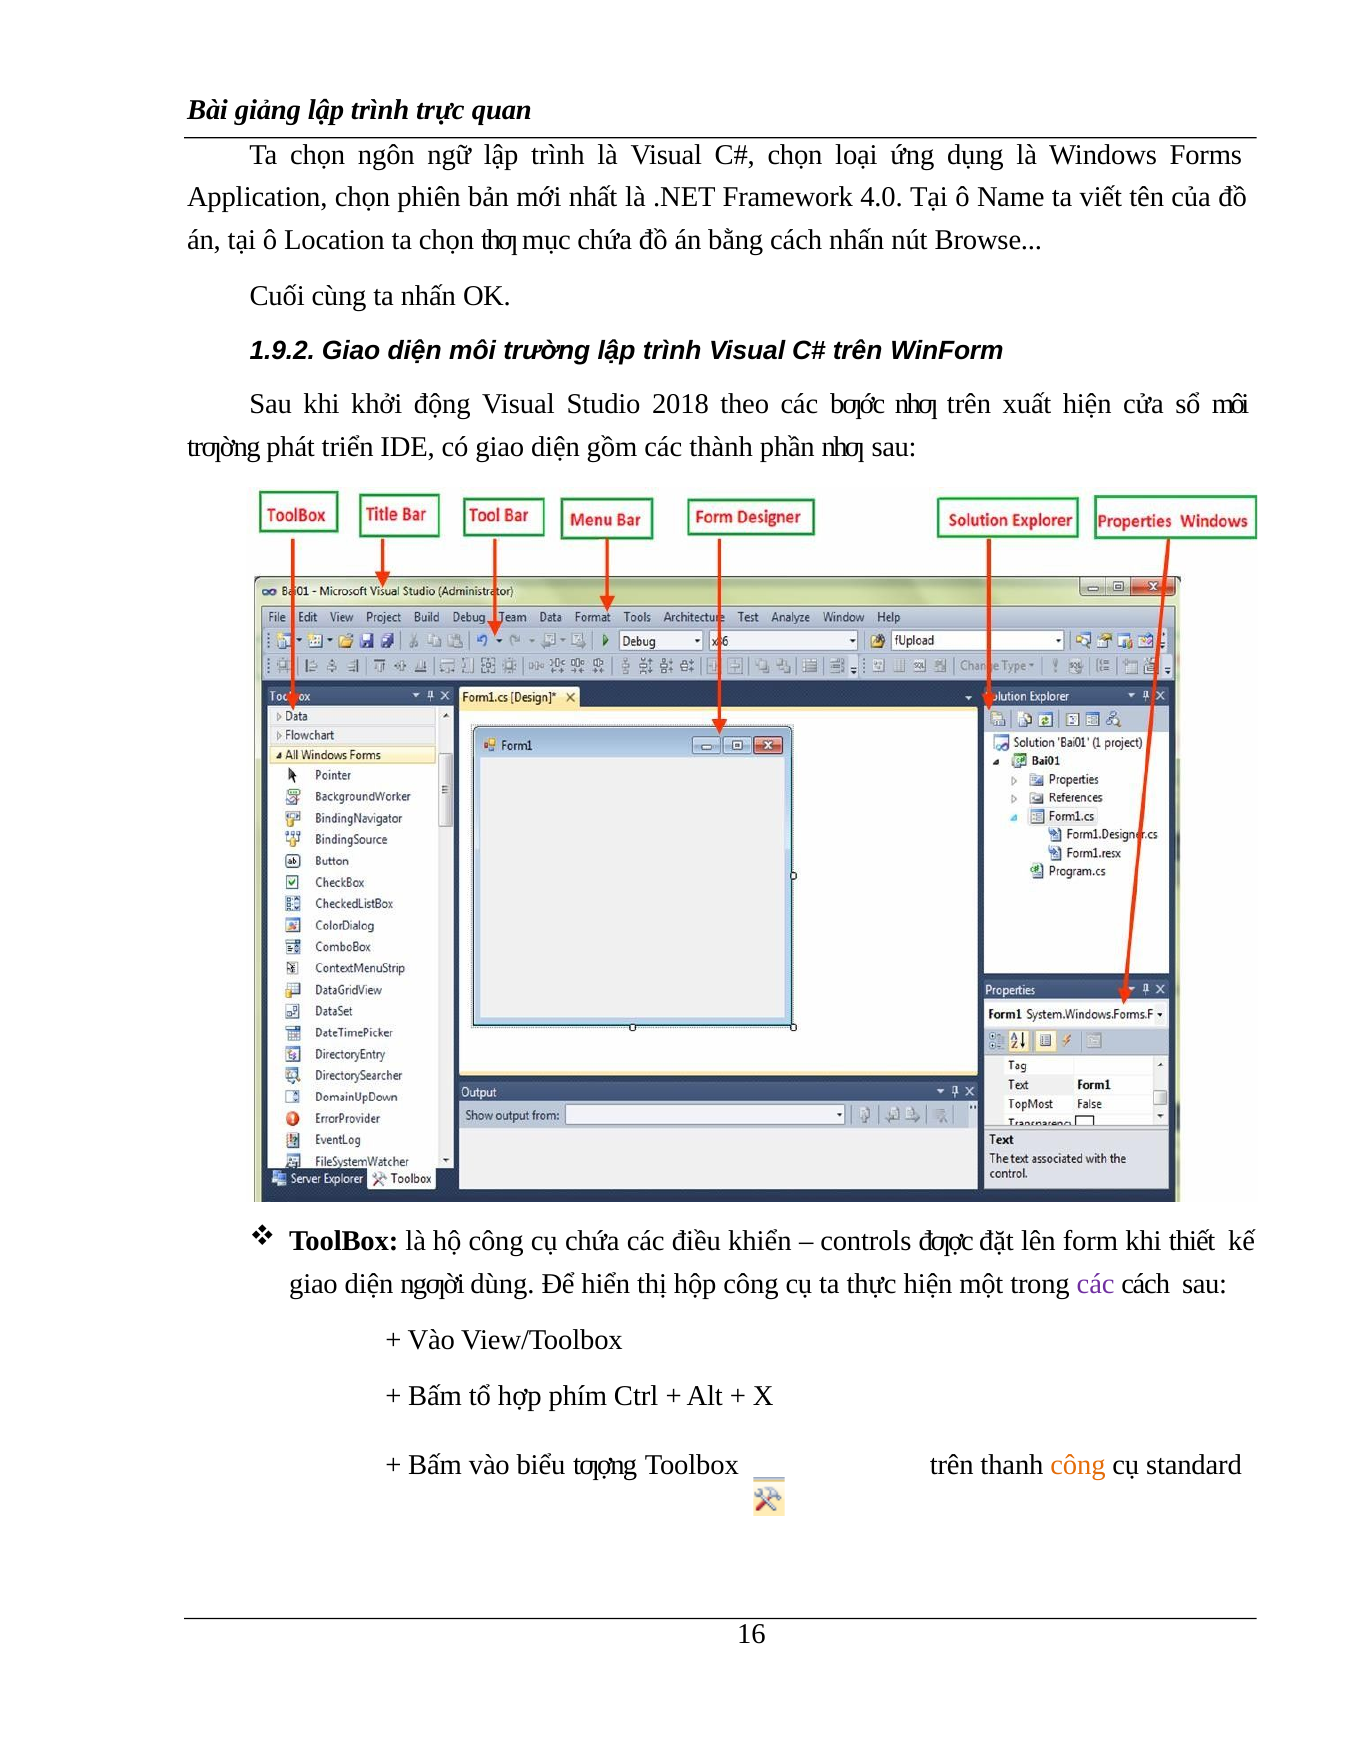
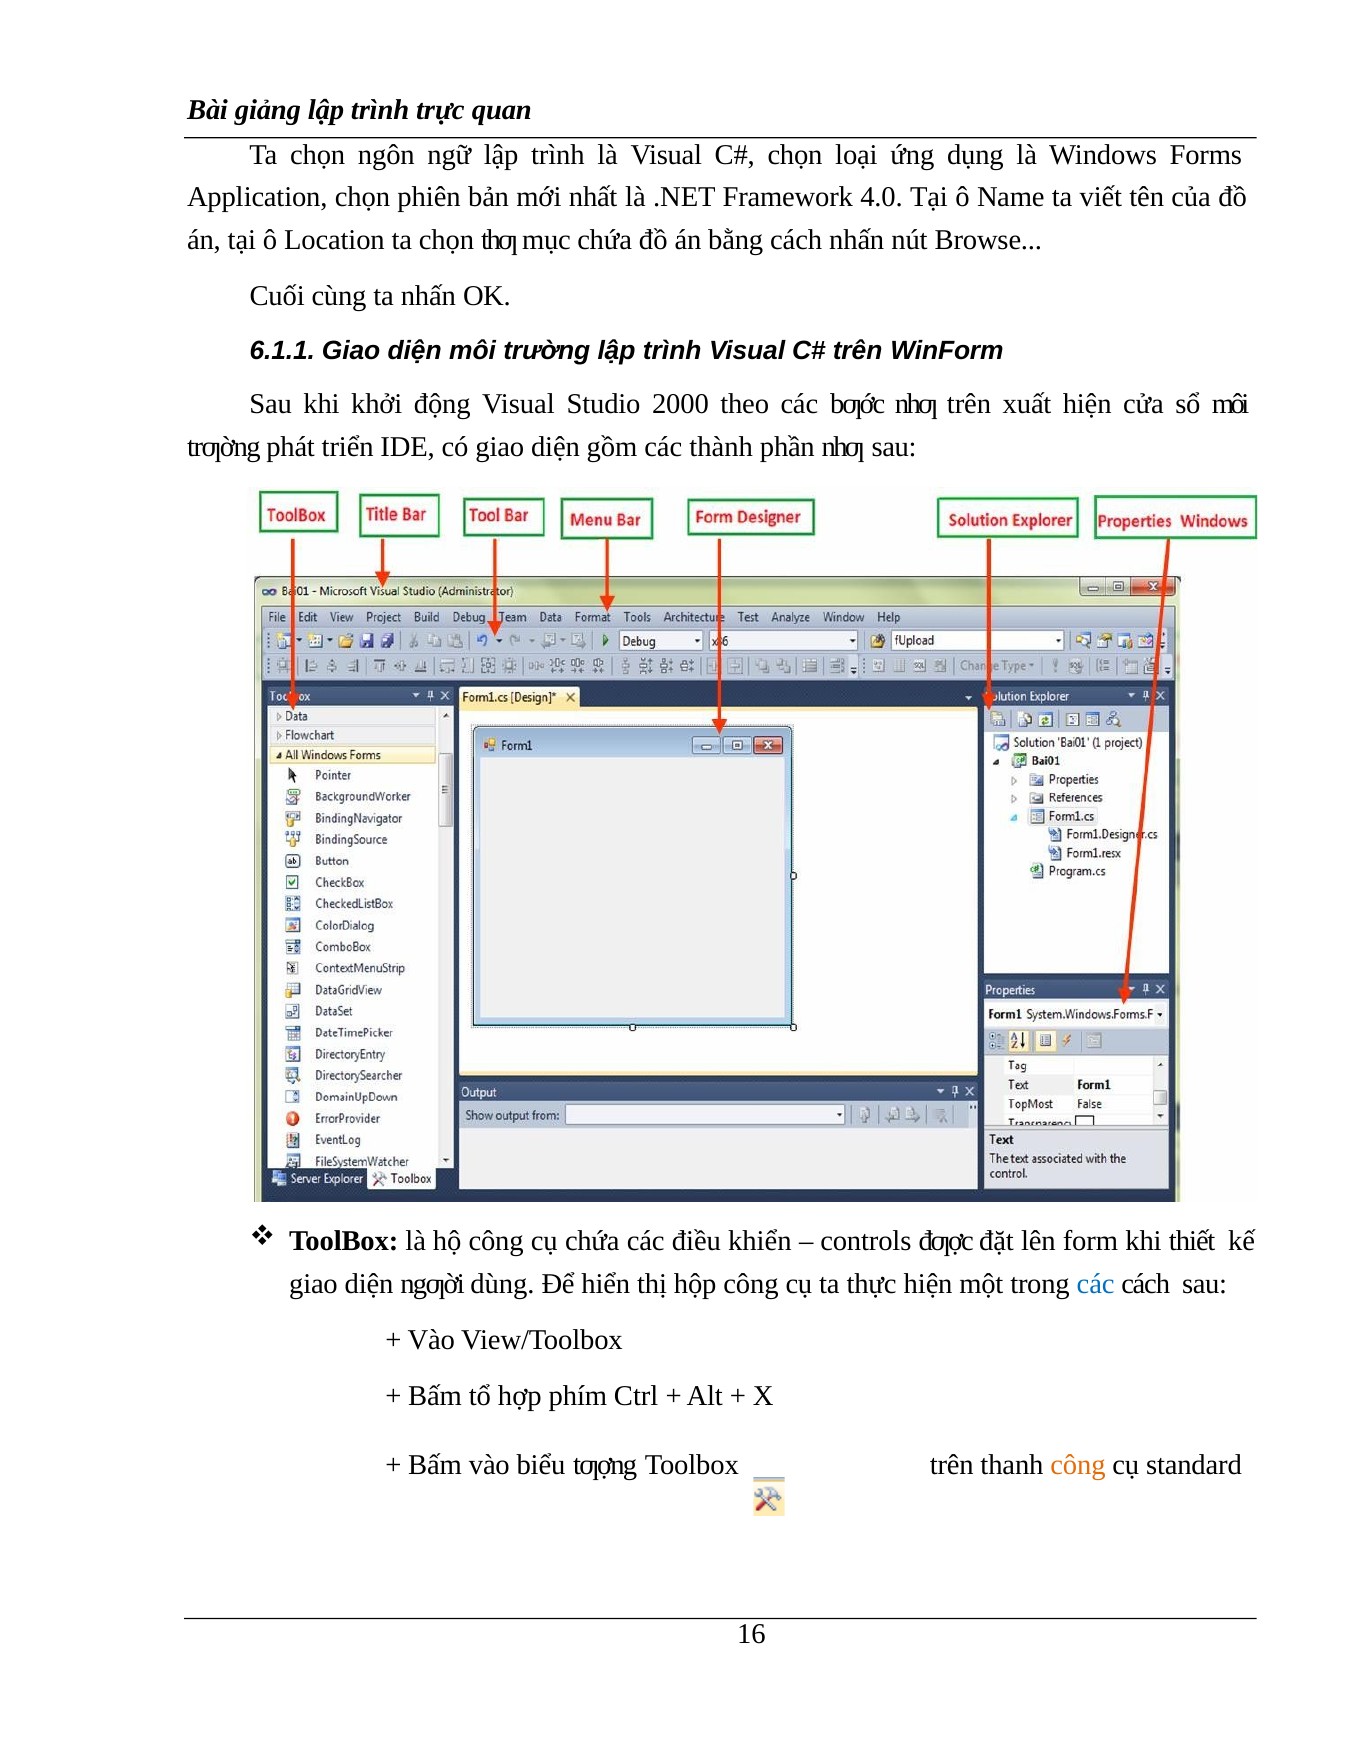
1.9.2: 1.9.2 -> 6.1.1
2018: 2018 -> 2000
các at (1096, 1284) colour: purple -> blue
